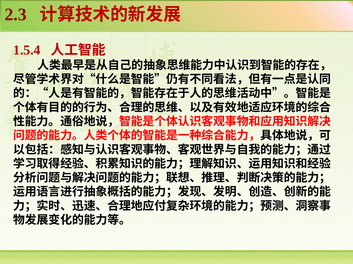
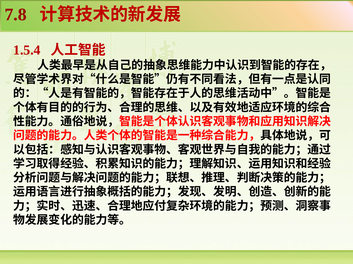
2.3: 2.3 -> 7.8
